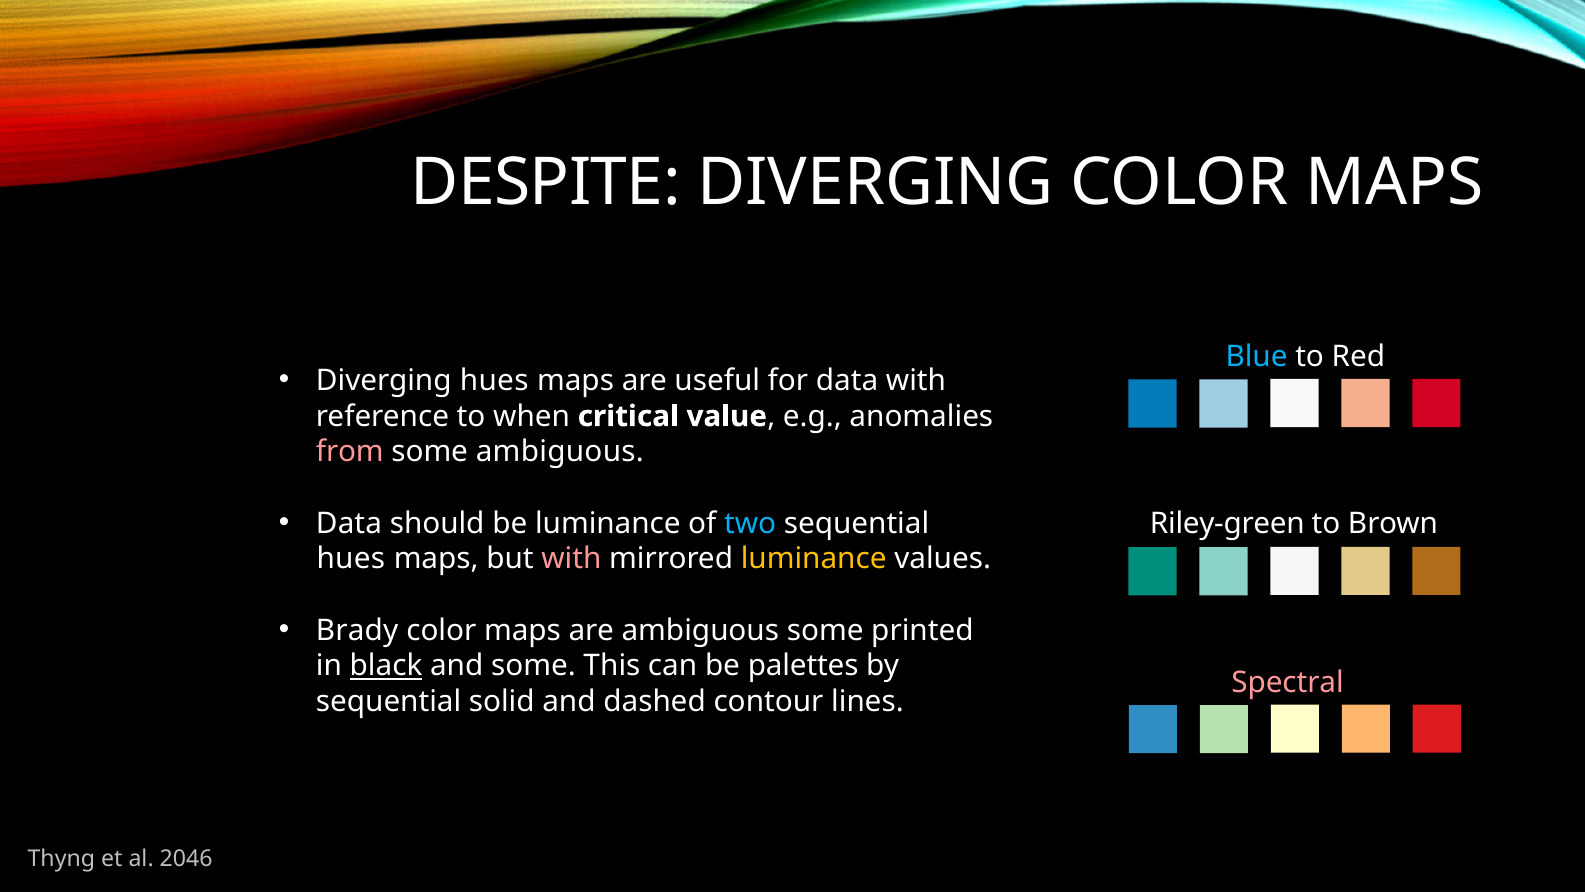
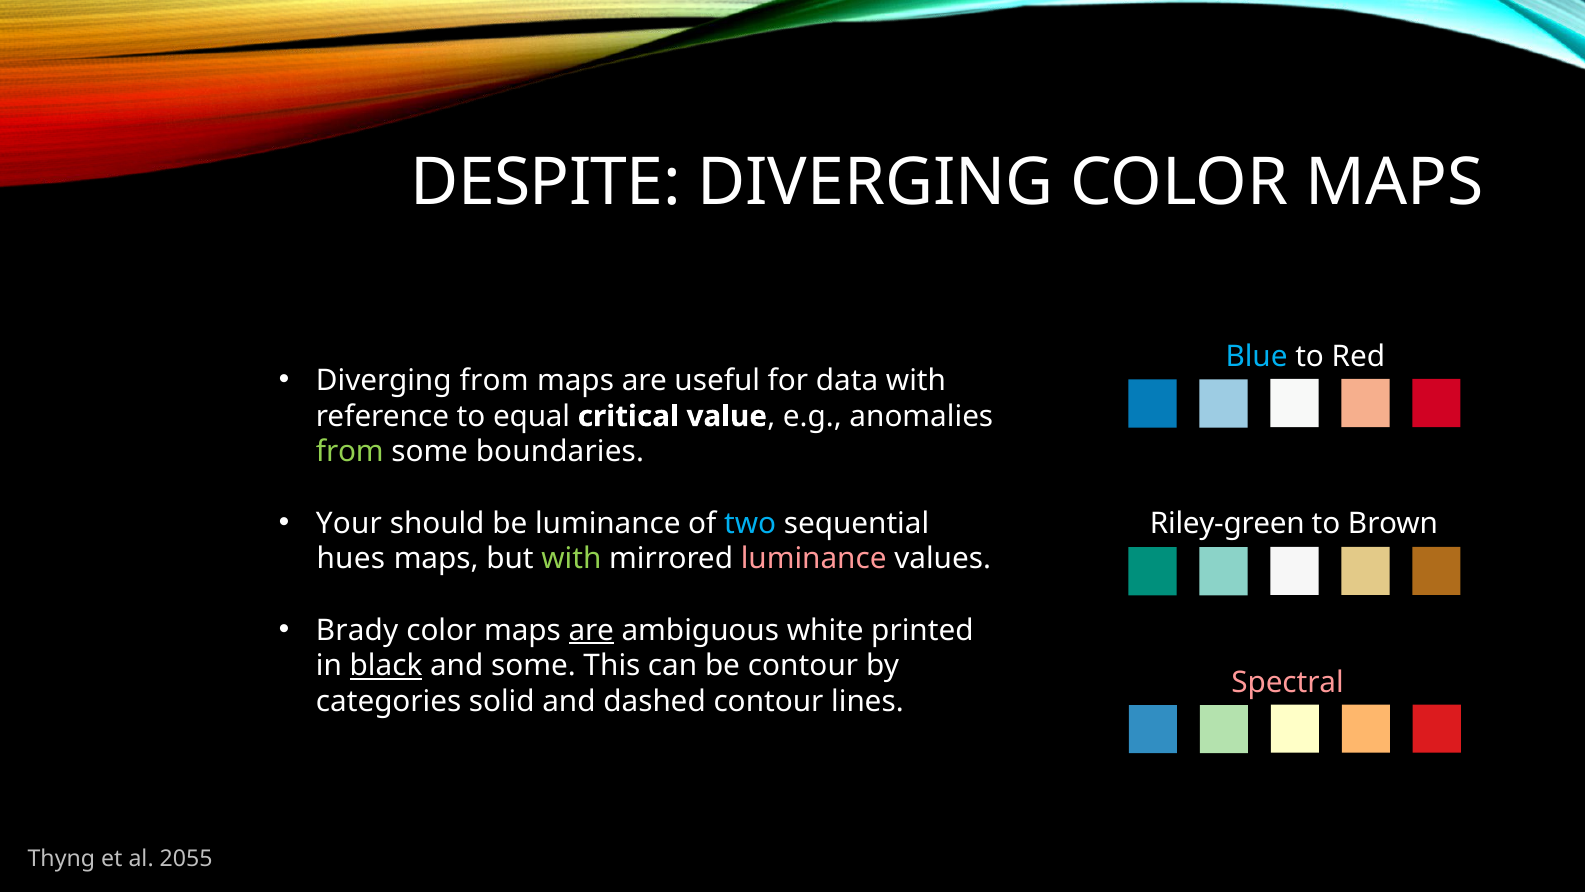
Diverging hues: hues -> from
when: when -> equal
from at (350, 452) colour: pink -> light green
some ambiguous: ambiguous -> boundaries
Data at (349, 523): Data -> Your
with at (571, 559) colour: pink -> light green
luminance at (814, 559) colour: yellow -> pink
are at (591, 630) underline: none -> present
ambiguous some: some -> white
be palettes: palettes -> contour
sequential at (389, 701): sequential -> categories
2046: 2046 -> 2055
